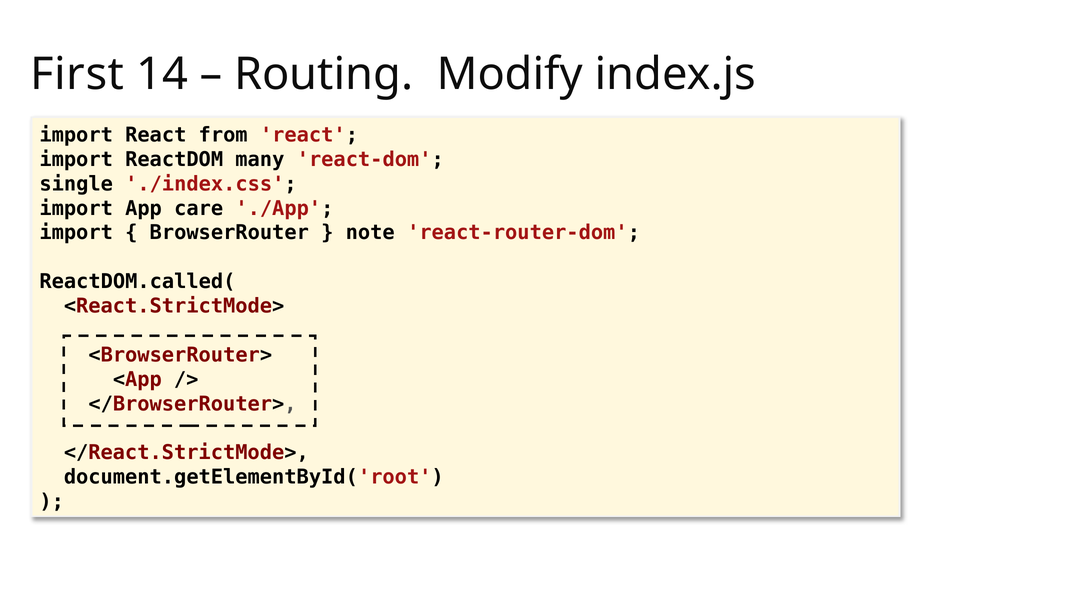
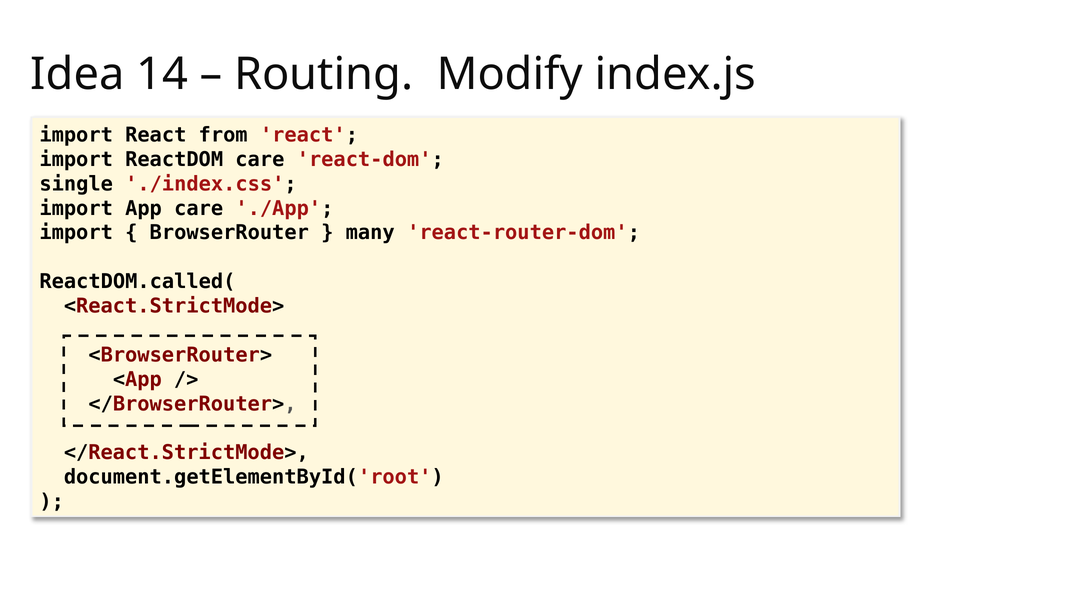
First: First -> Idea
ReactDOM many: many -> care
note: note -> many
